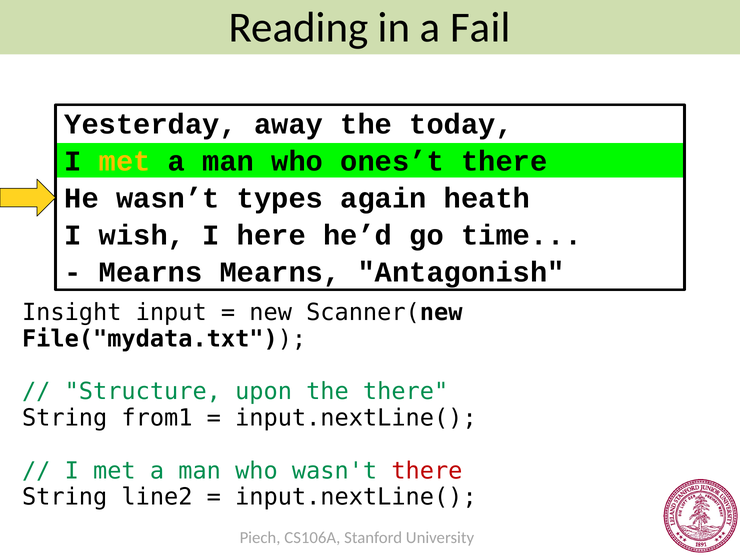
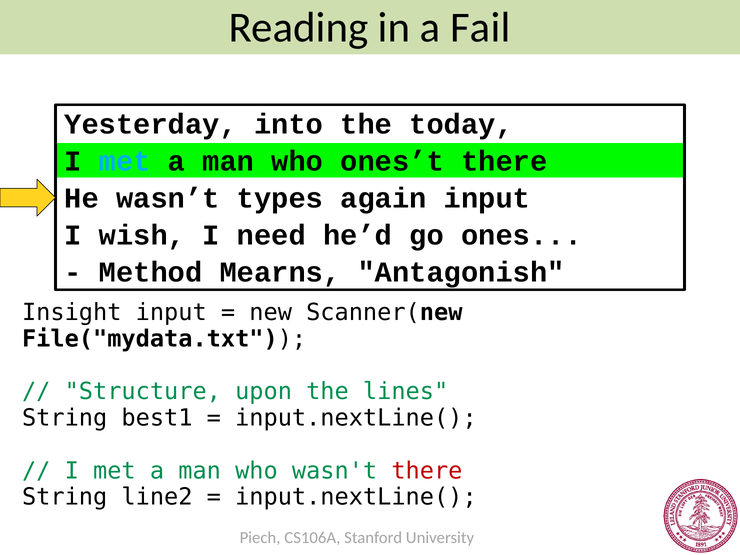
away: away -> into
met at (125, 161) colour: yellow -> light blue
again heath: heath -> input
here: here -> need
time: time -> ones
Mearns at (151, 272): Mearns -> Method
the there: there -> lines
from1: from1 -> best1
